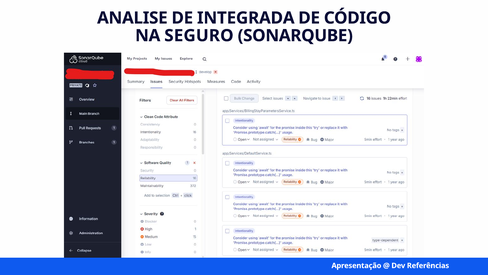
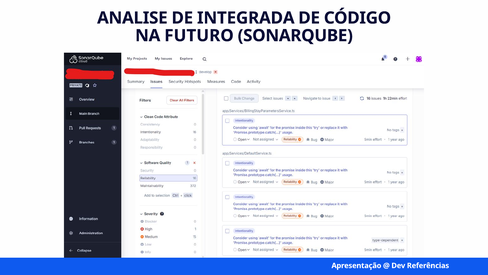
SEGURO: SEGURO -> FUTURO
